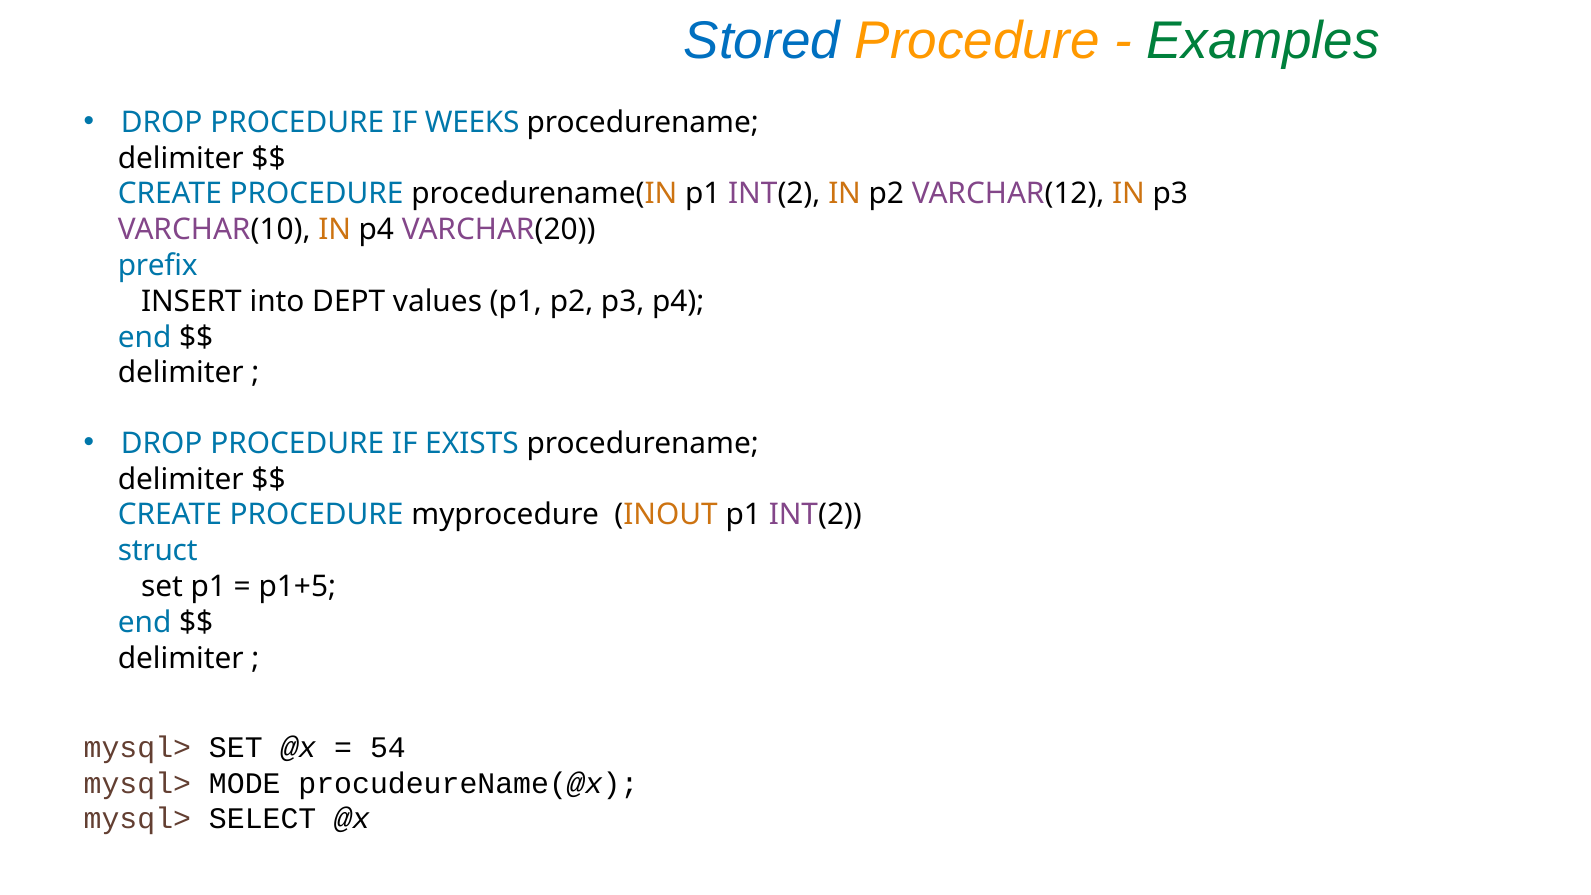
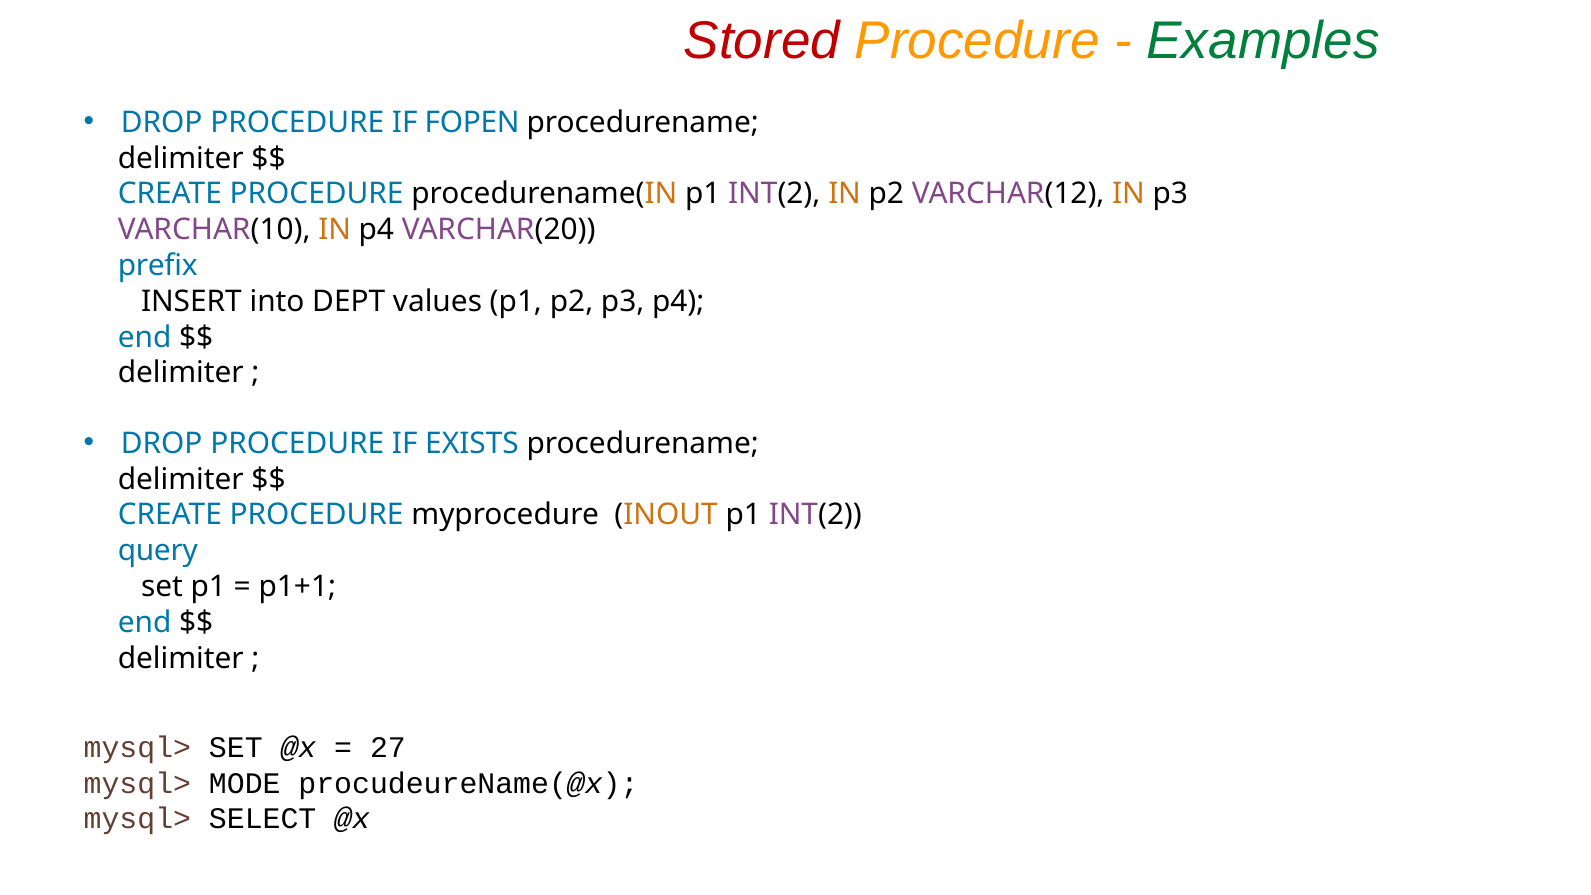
Stored colour: blue -> red
WEEKS: WEEKS -> FOPEN
struct: struct -> query
p1+5: p1+5 -> p1+1
54: 54 -> 27
